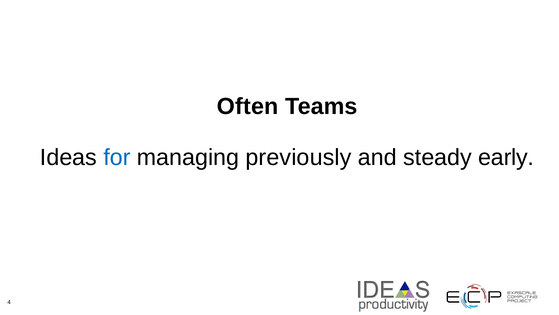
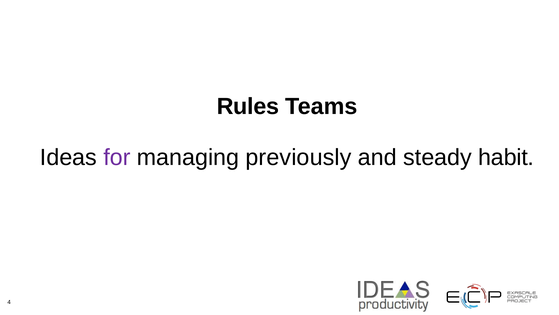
Often: Often -> Rules
for colour: blue -> purple
early: early -> habit
